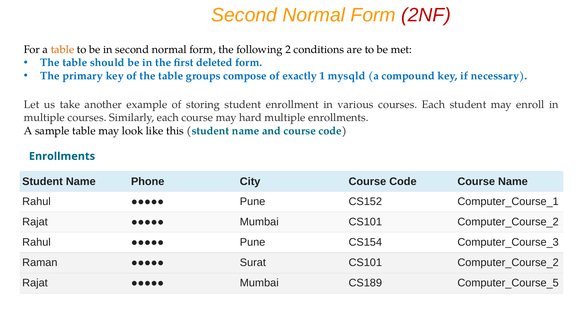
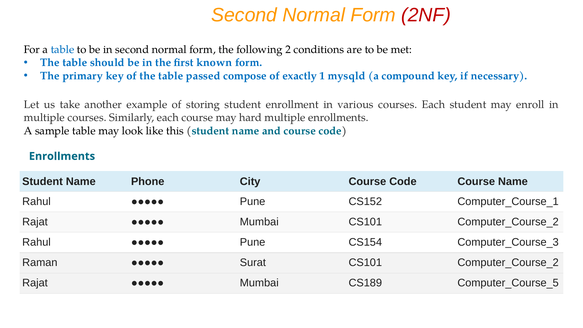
table at (63, 50) colour: orange -> blue
deleted: deleted -> known
groups: groups -> passed
